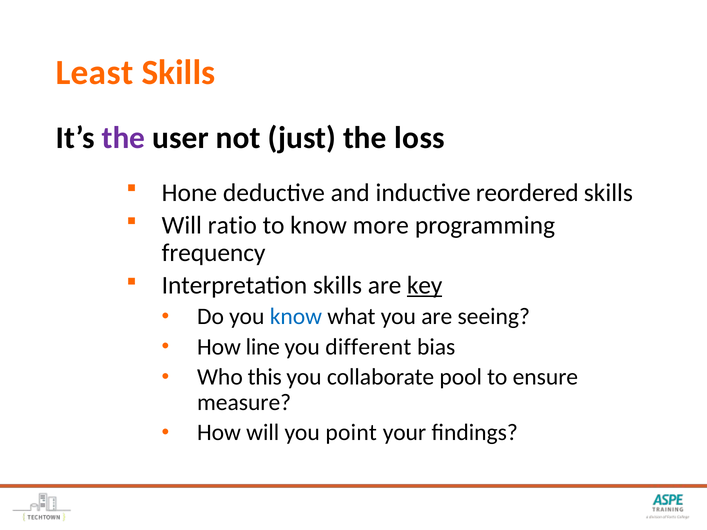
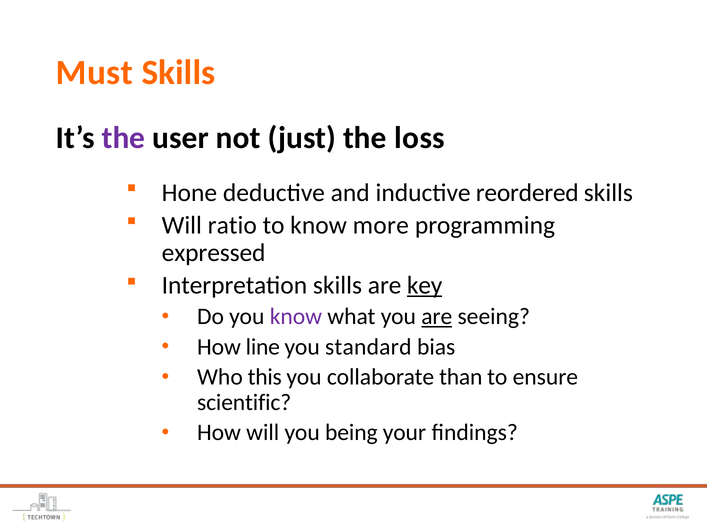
Least: Least -> Must
frequency: frequency -> expressed
know at (296, 317) colour: blue -> purple
are at (437, 317) underline: none -> present
different: different -> standard
pool: pool -> than
measure: measure -> scientific
point: point -> being
